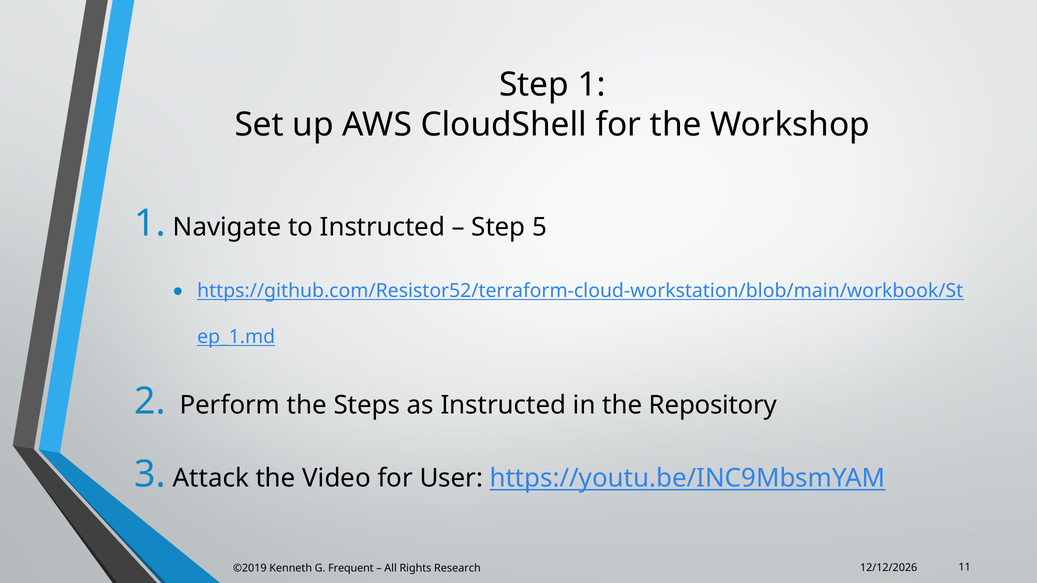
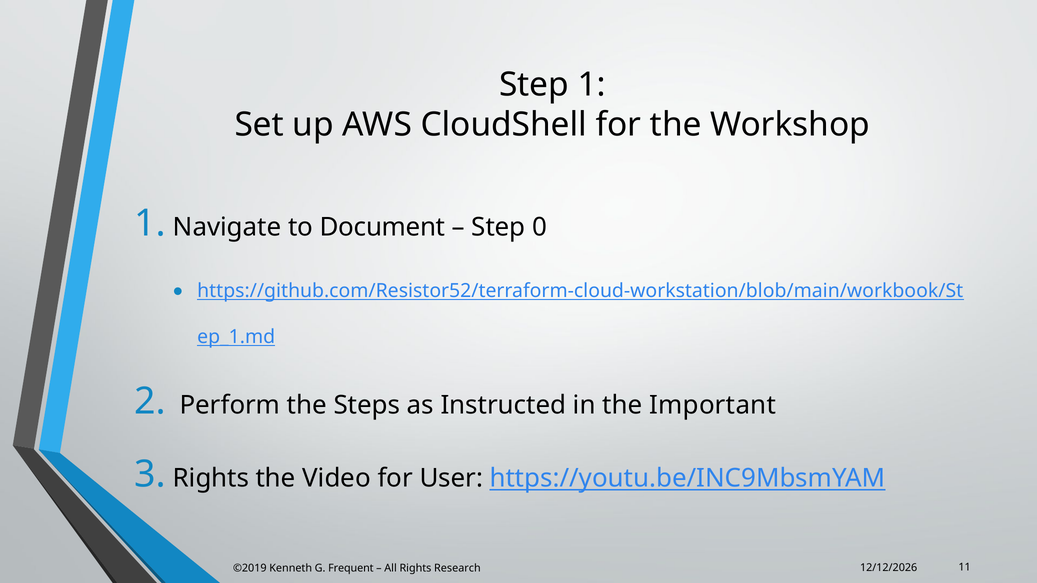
to Instructed: Instructed -> Document
5: 5 -> 0
Repository: Repository -> Important
Attack at (211, 478): Attack -> Rights
